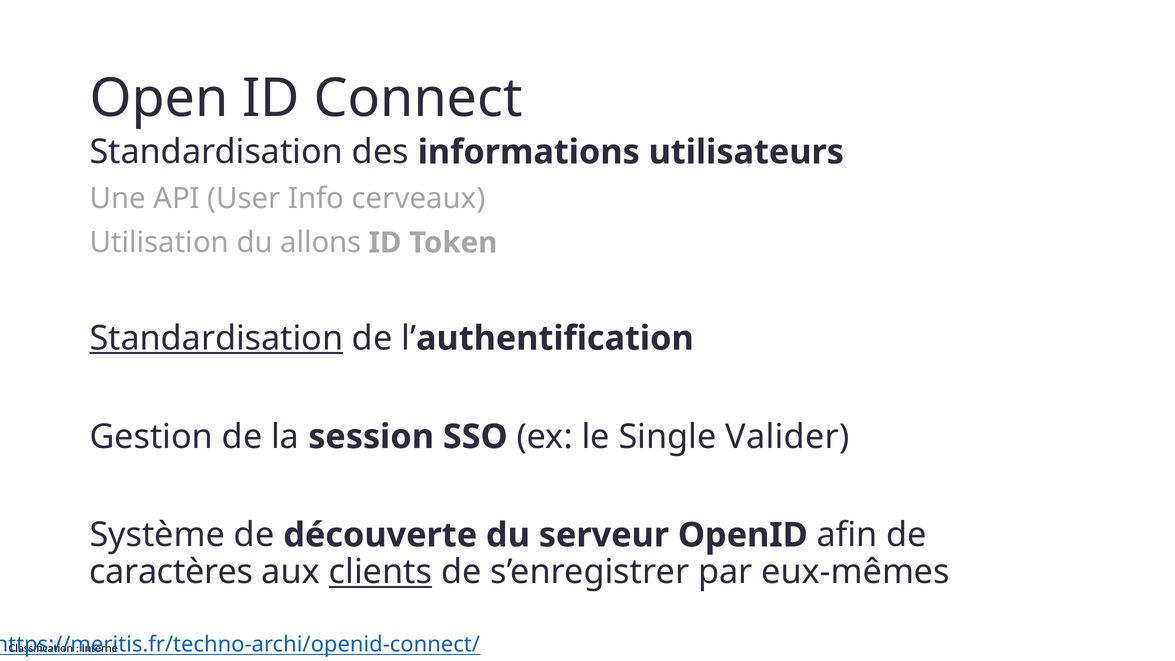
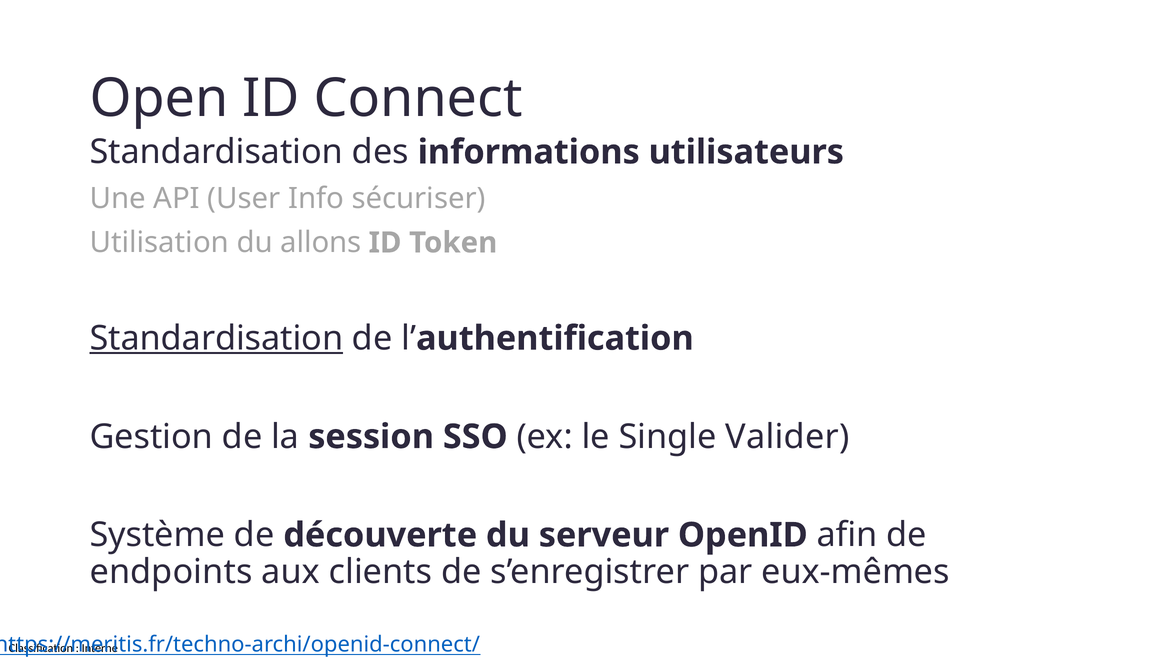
cerveaux: cerveaux -> sécuriser
caractères: caractères -> endpoints
clients underline: present -> none
